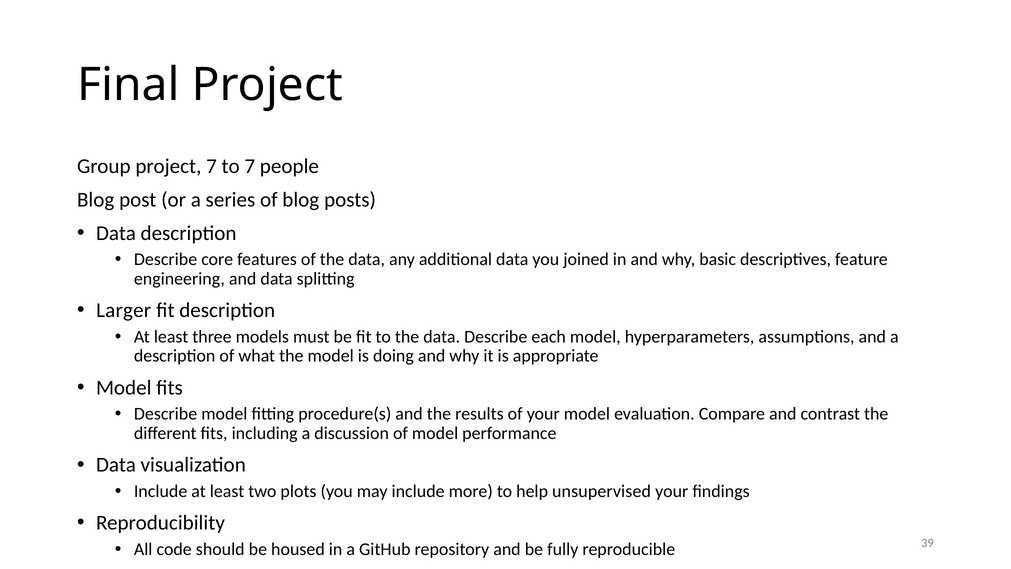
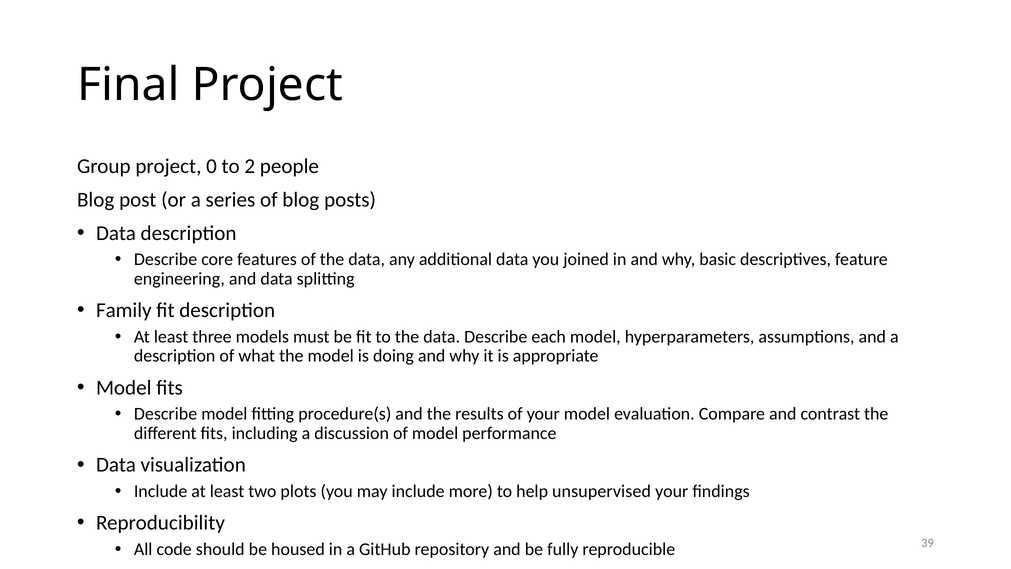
project 7: 7 -> 0
to 7: 7 -> 2
Larger: Larger -> Family
